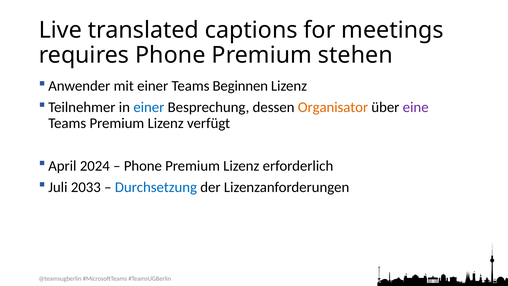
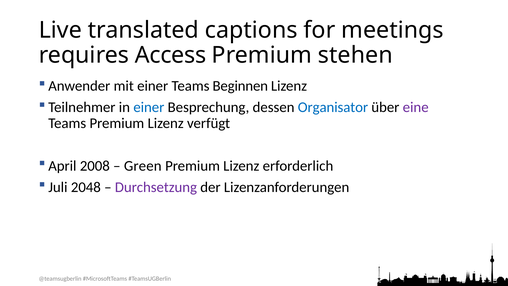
requires Phone: Phone -> Access
Organisator colour: orange -> blue
2024: 2024 -> 2008
Phone at (143, 166): Phone -> Green
2033: 2033 -> 2048
Durchsetzung colour: blue -> purple
